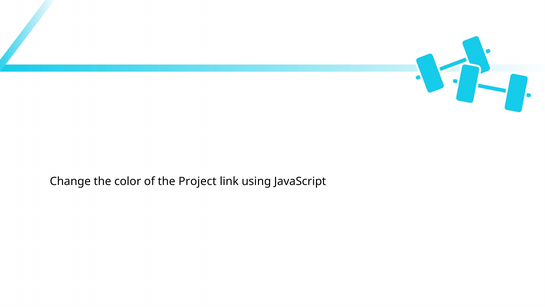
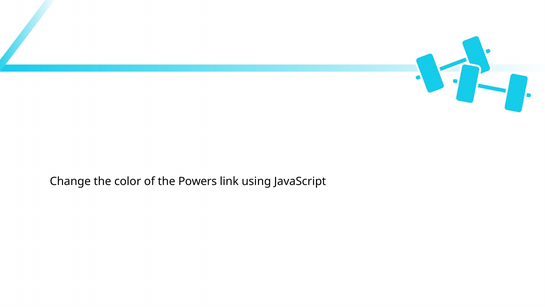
Project: Project -> Powers
